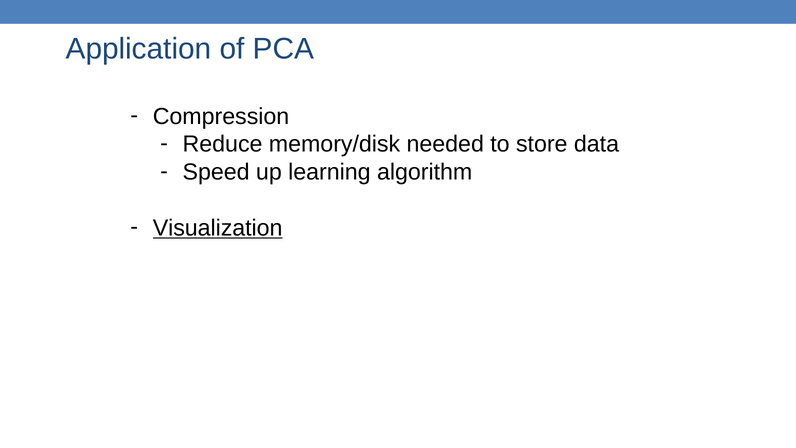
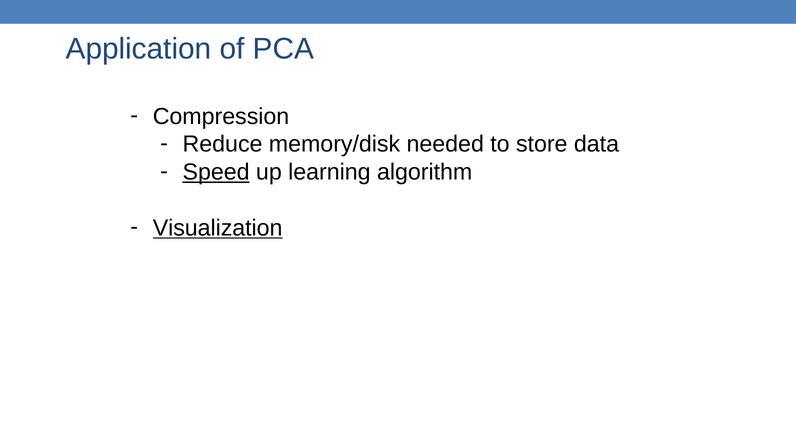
Speed underline: none -> present
